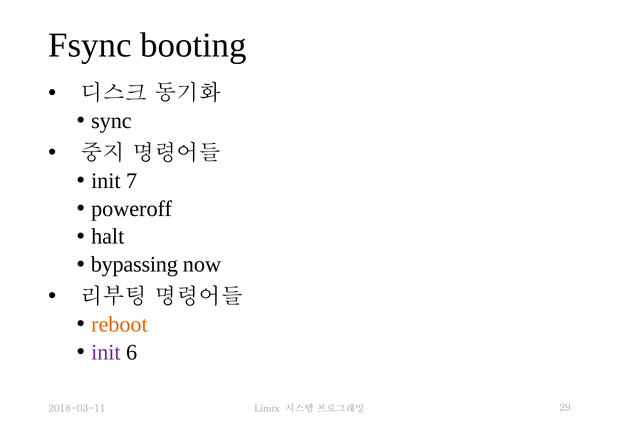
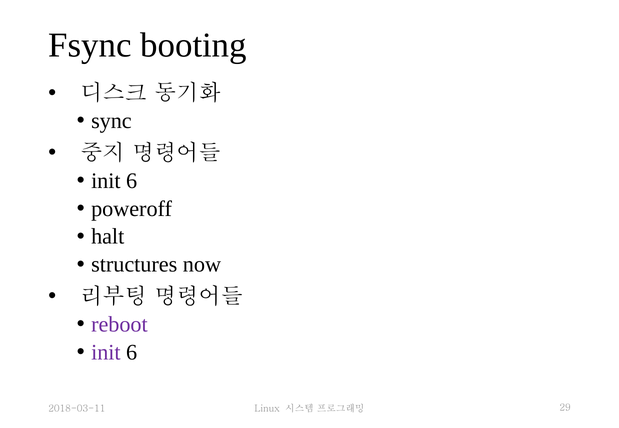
7 at (132, 181): 7 -> 6
bypassing: bypassing -> structures
reboot colour: orange -> purple
